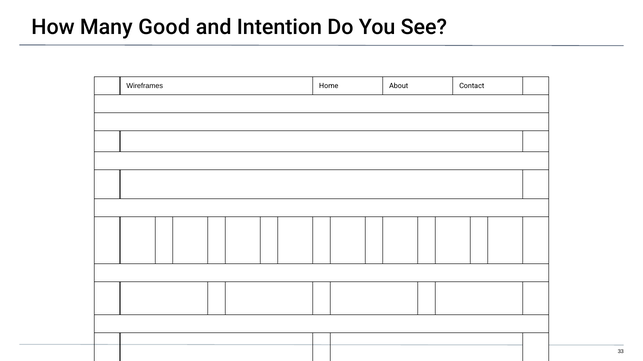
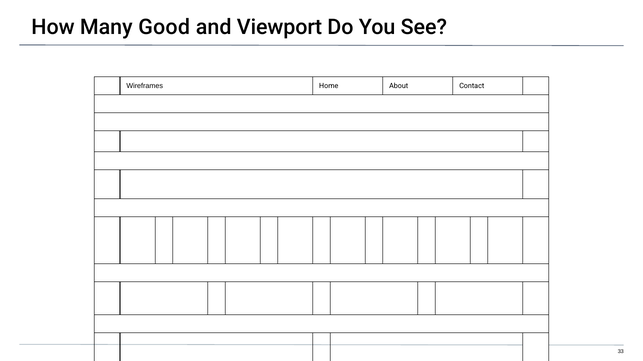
Intention: Intention -> Viewport
